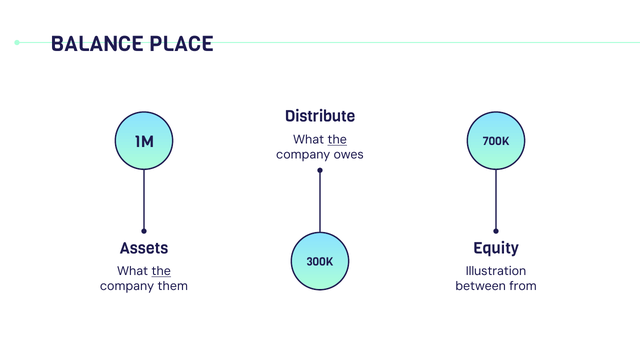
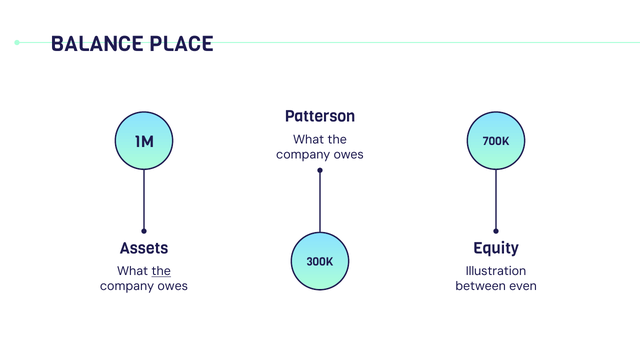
Distribute: Distribute -> Patterson
the at (337, 140) underline: present -> none
them at (173, 286): them -> owes
from: from -> even
